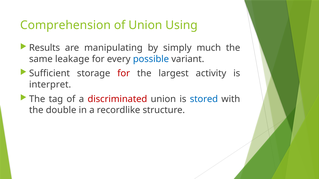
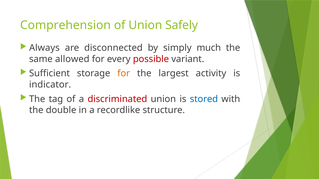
Using: Using -> Safely
Results: Results -> Always
manipulating: manipulating -> disconnected
leakage: leakage -> allowed
possible colour: blue -> red
for at (124, 74) colour: red -> orange
interpret: interpret -> indicator
